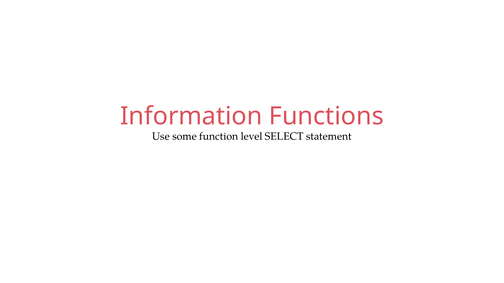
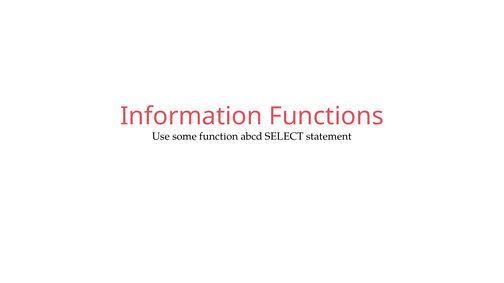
level: level -> abcd
